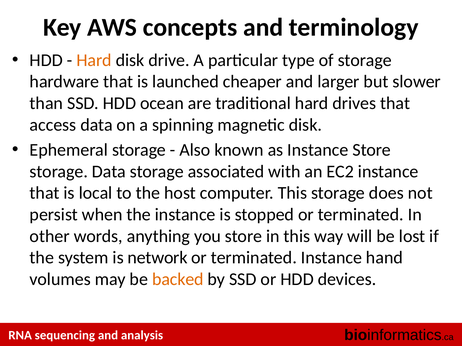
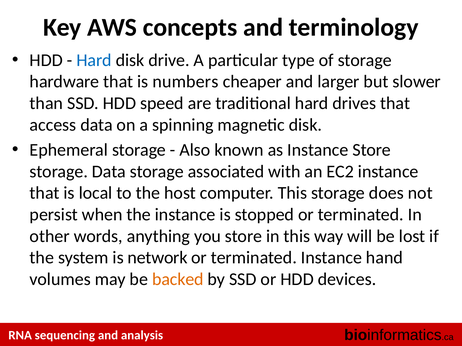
Hard at (94, 60) colour: orange -> blue
launched: launched -> numbers
ocean: ocean -> speed
